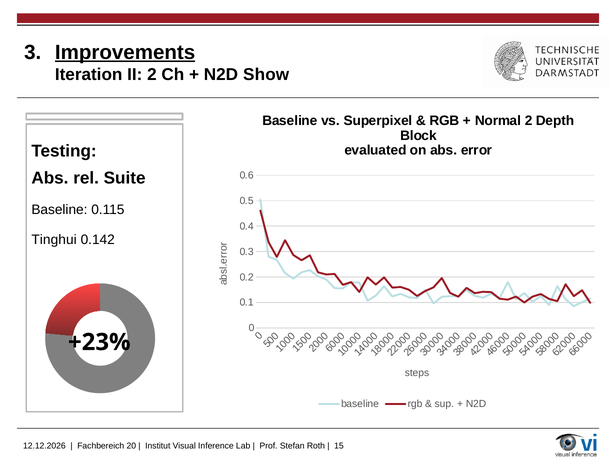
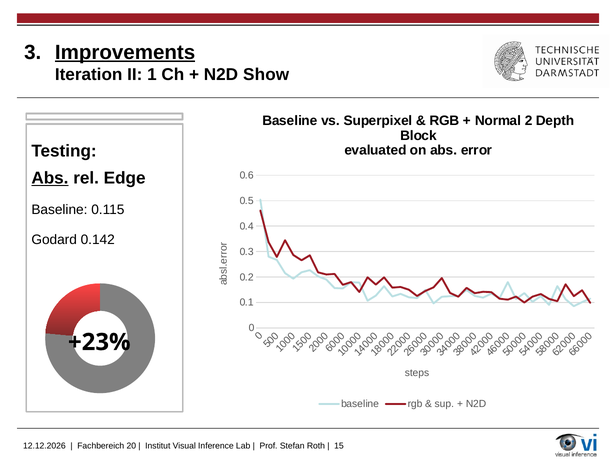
II 2: 2 -> 1
Abs at (50, 178) underline: none -> present
Suite: Suite -> Edge
Tinghui: Tinghui -> Godard
